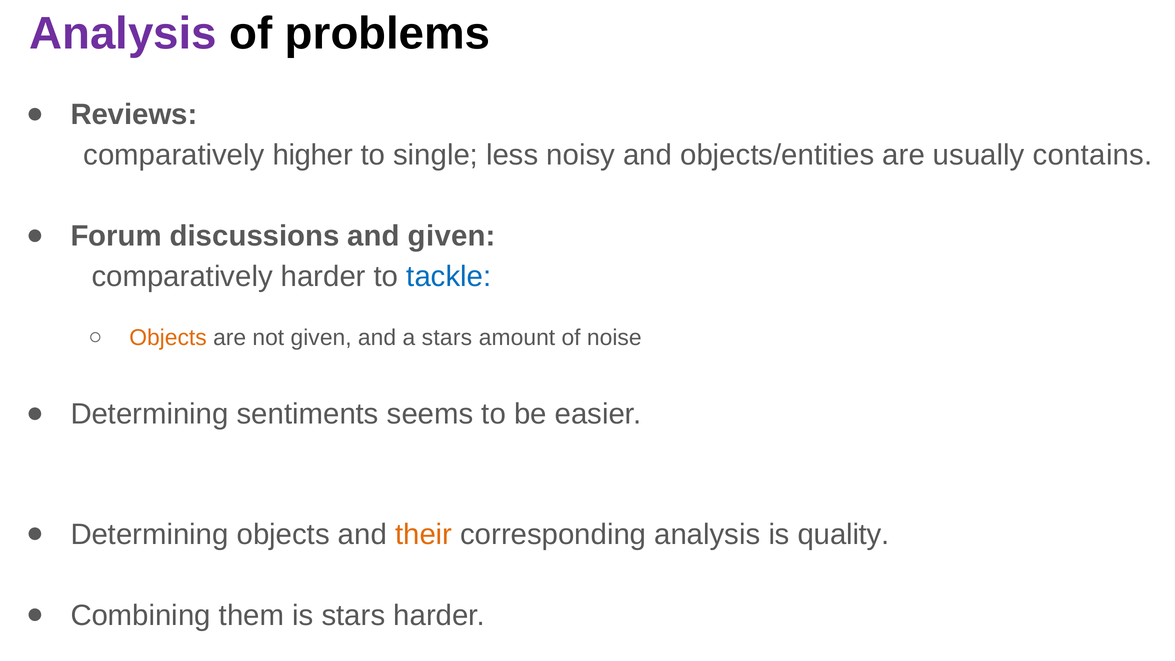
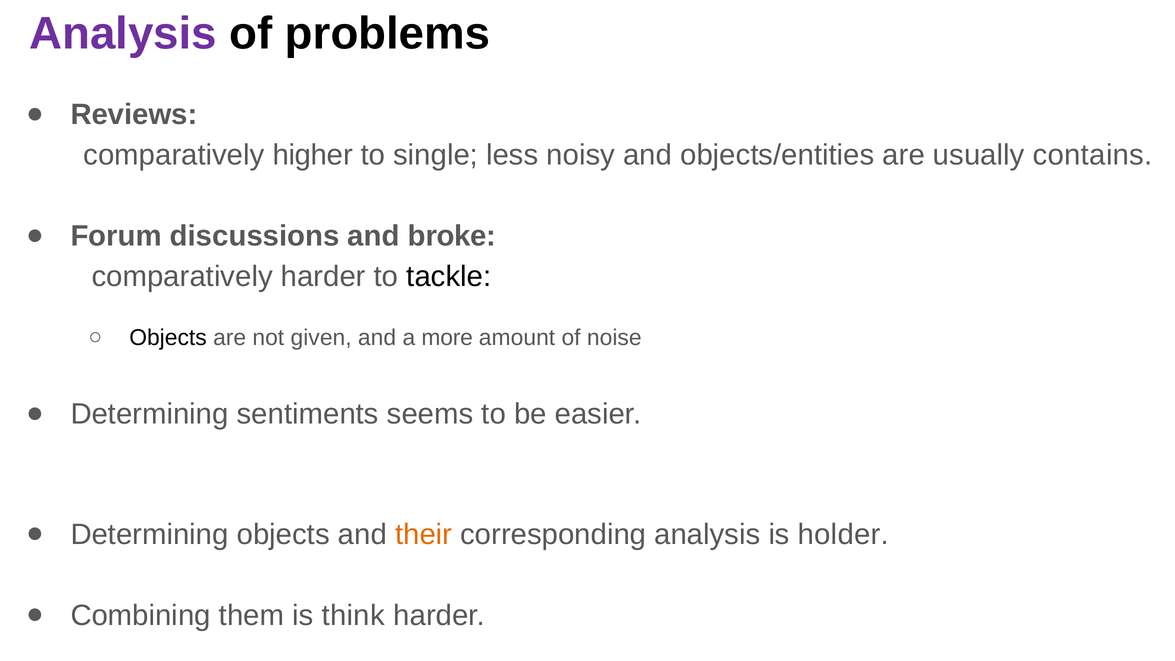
and given: given -> broke
tackle colour: blue -> black
Objects at (168, 338) colour: orange -> black
a stars: stars -> more
quality: quality -> holder
is stars: stars -> think
